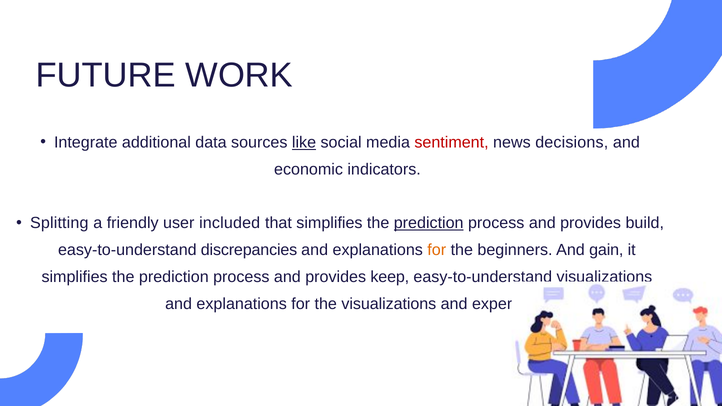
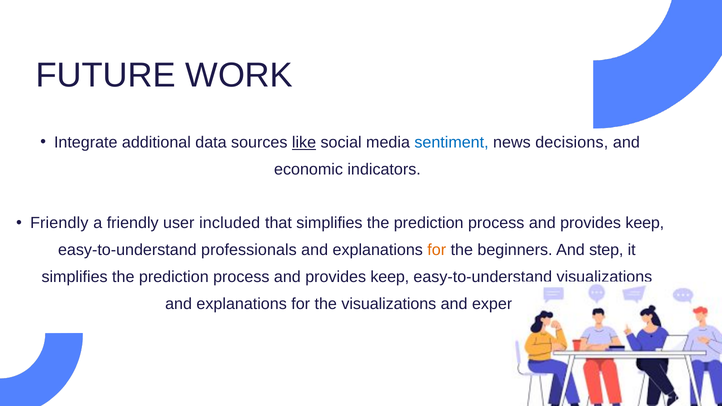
sentiment colour: red -> blue
Splitting at (59, 223): Splitting -> Friendly
prediction at (429, 223) underline: present -> none
build at (645, 223): build -> keep
discrepancies: discrepancies -> professionals
gain: gain -> step
